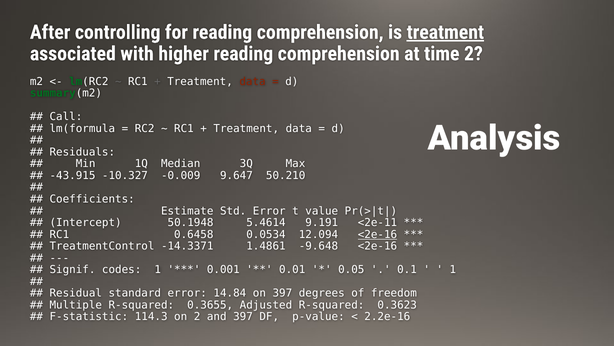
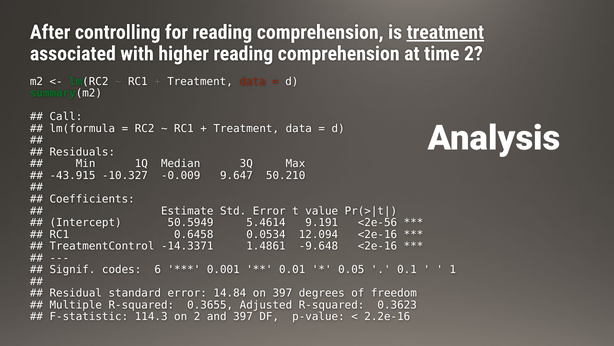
50.1948: 50.1948 -> 50.5949
<2e-11: <2e-11 -> <2e-56
<2e-16 at (377, 234) underline: present -> none
codes 1: 1 -> 6
